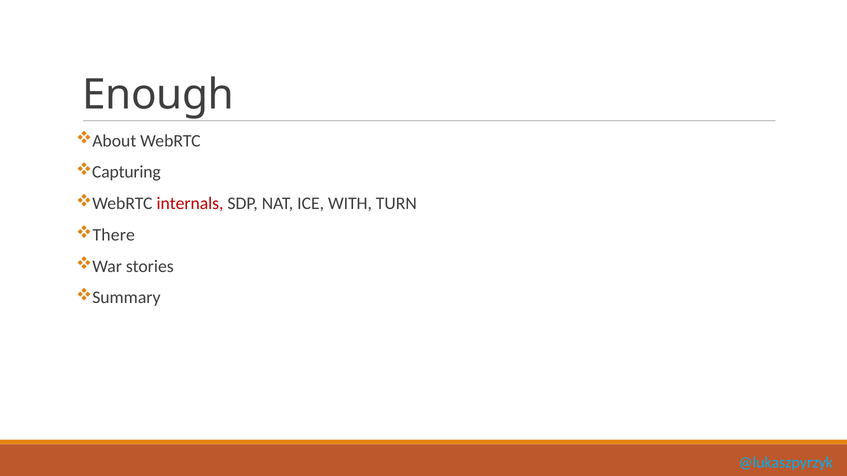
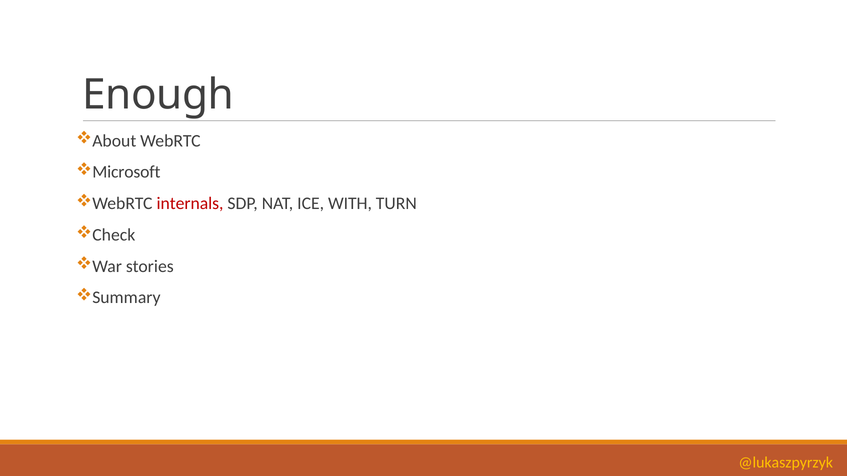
Capturing: Capturing -> Microsoft
There: There -> Check
@lukaszpyrzyk colour: light blue -> yellow
